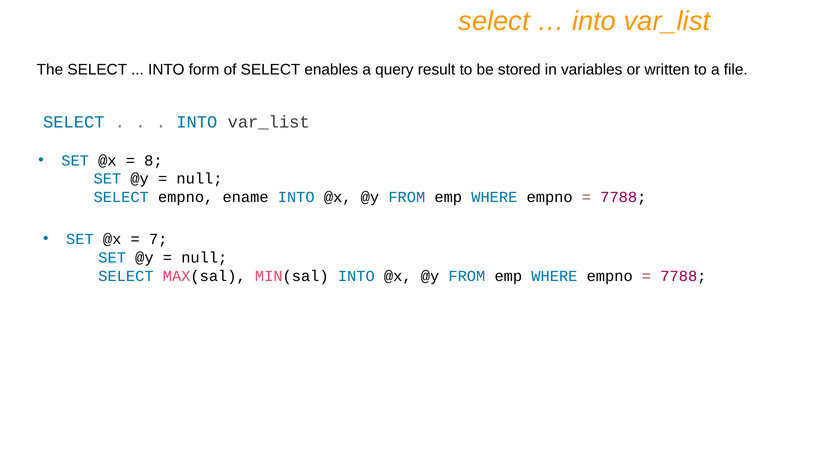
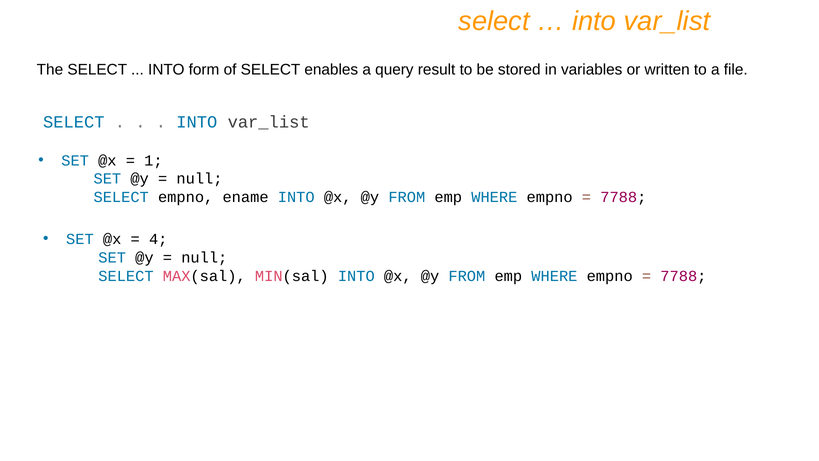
8: 8 -> 1
7: 7 -> 4
